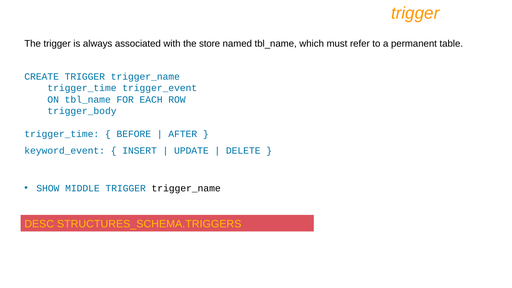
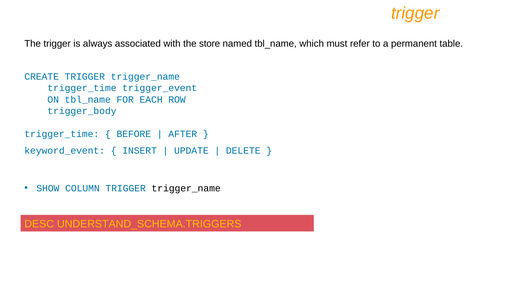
MIDDLE: MIDDLE -> COLUMN
STRUCTURES_SCHEMA.TRIGGERS: STRUCTURES_SCHEMA.TRIGGERS -> UNDERSTAND_SCHEMA.TRIGGERS
